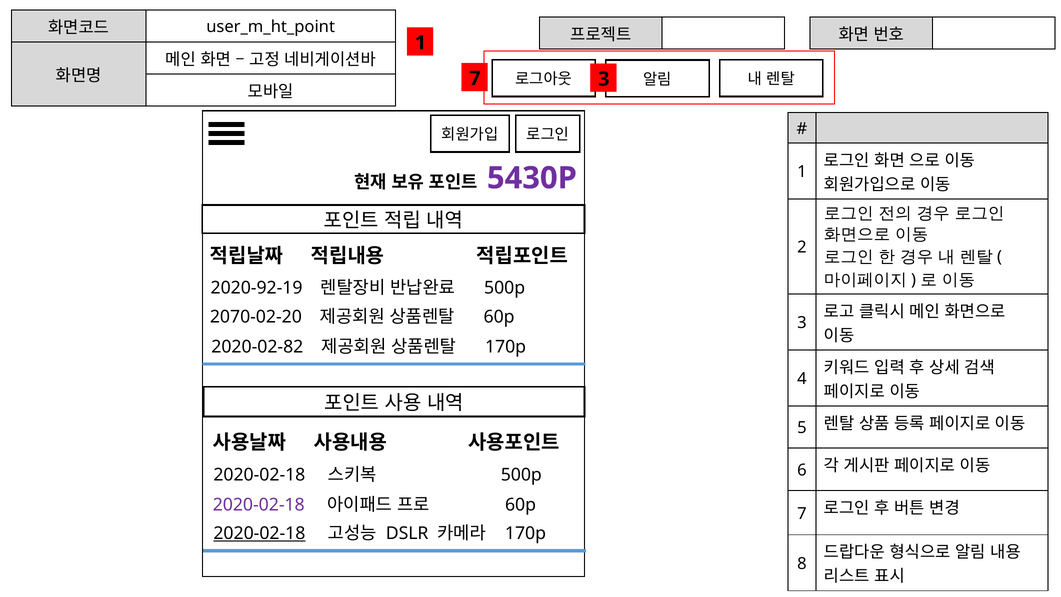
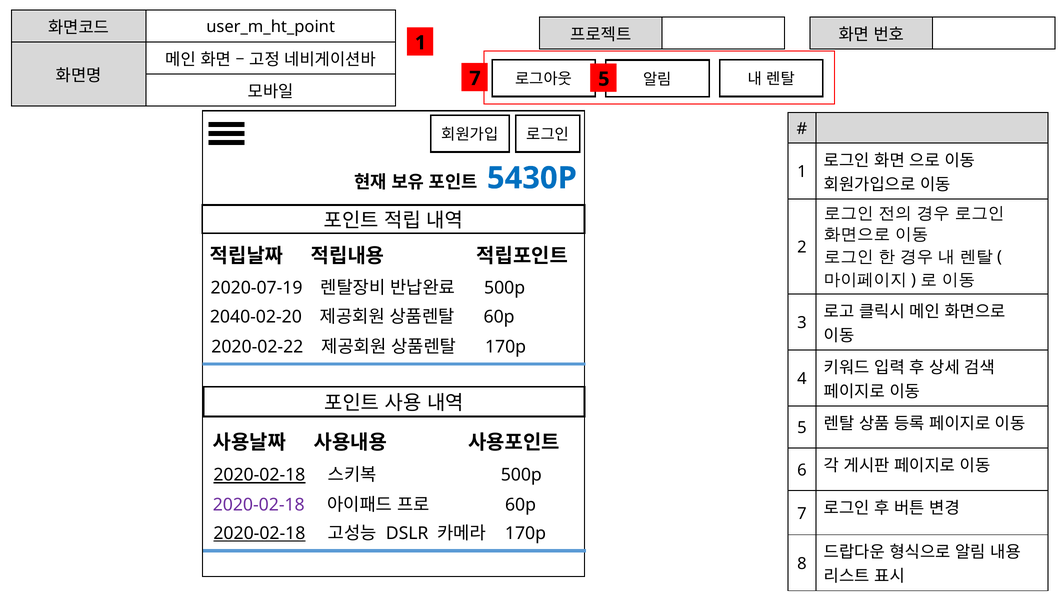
7 3: 3 -> 5
5430P colour: purple -> blue
2020-92-19: 2020-92-19 -> 2020-07-19
2070-02-20: 2070-02-20 -> 2040-02-20
2020-02-82: 2020-02-82 -> 2020-02-22
2020-02-18 at (259, 475) underline: none -> present
